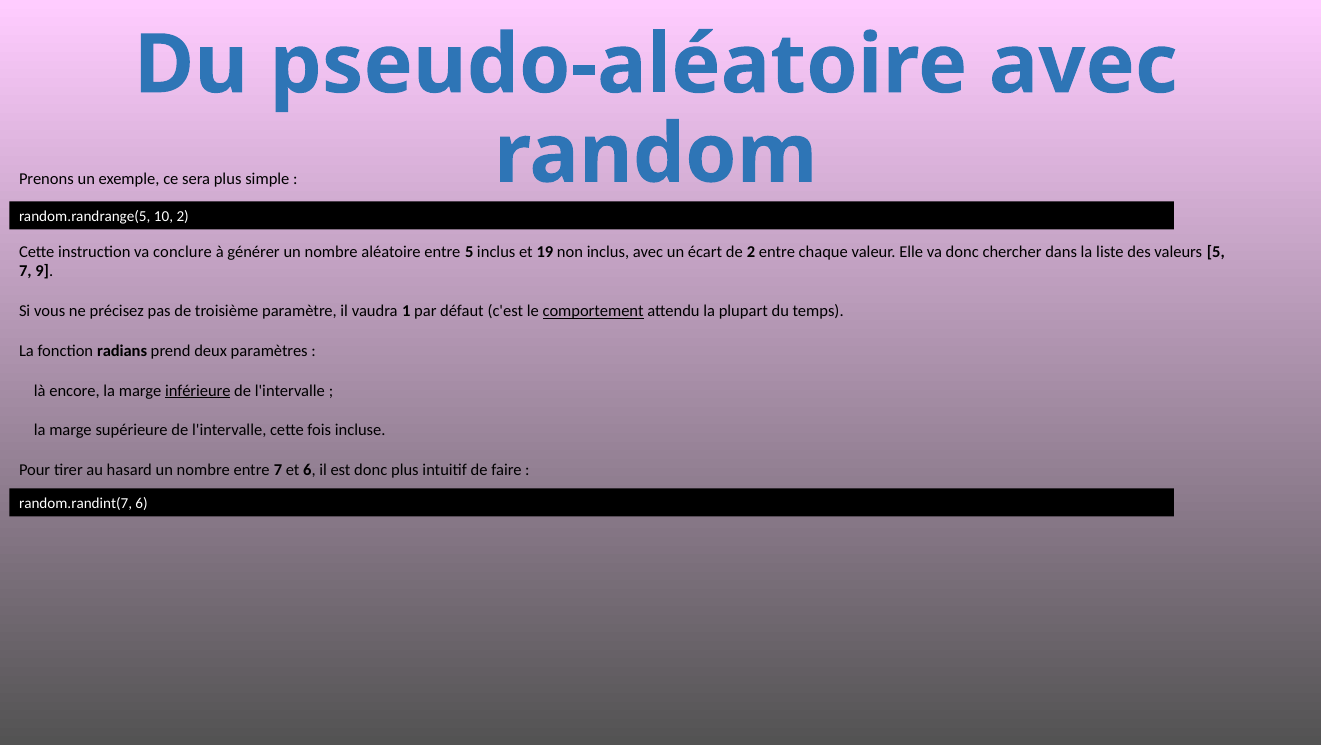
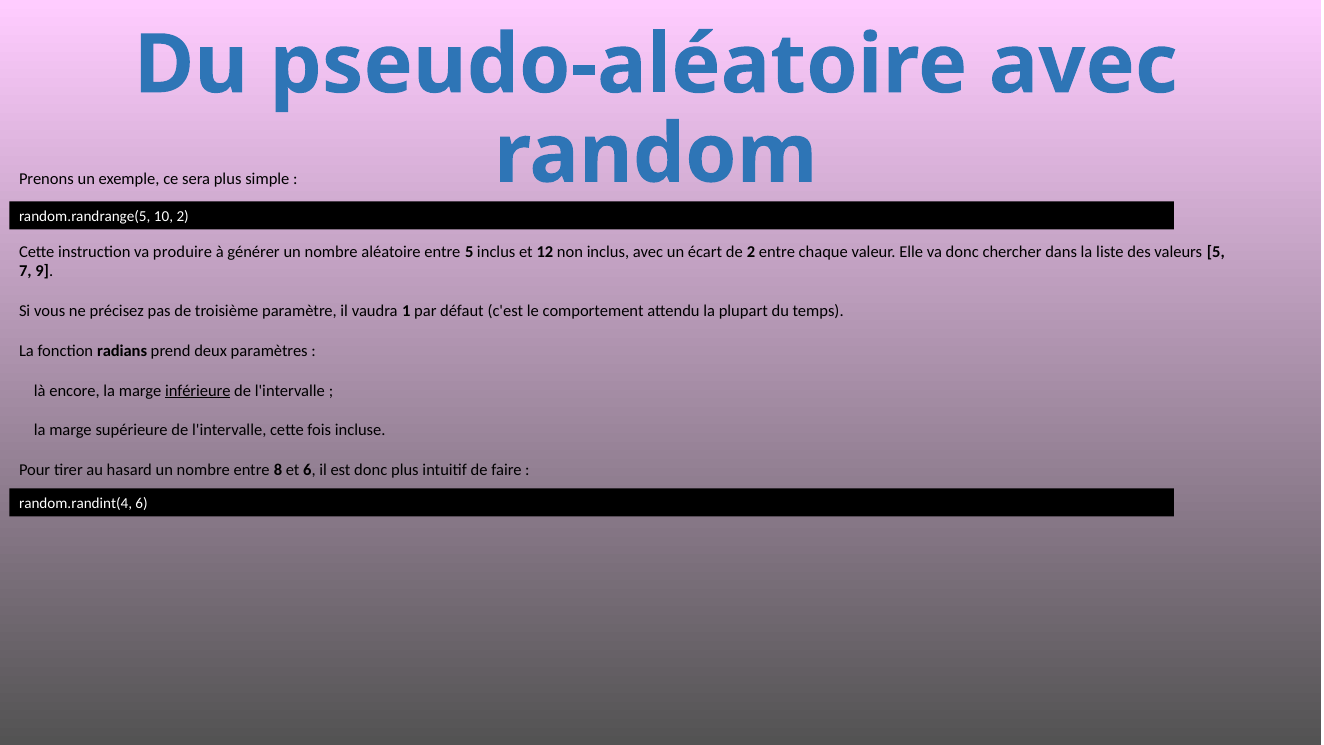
conclure: conclure -> produire
19: 19 -> 12
comportement underline: present -> none
entre 7: 7 -> 8
random.randint(7: random.randint(7 -> random.randint(4
